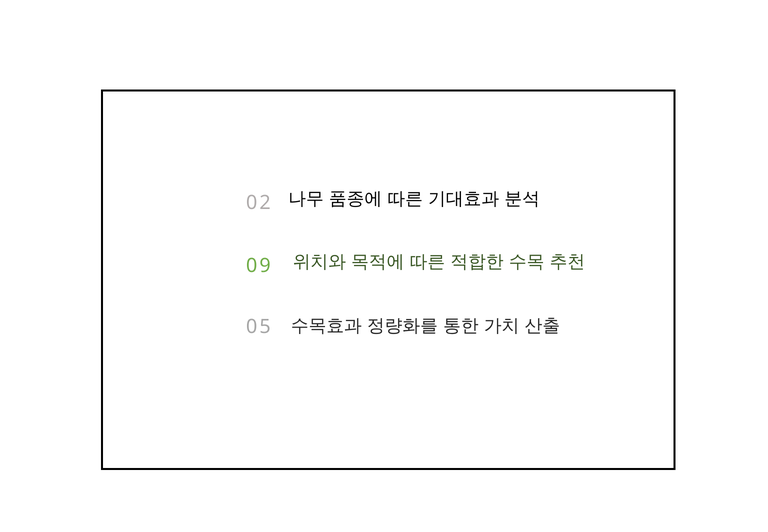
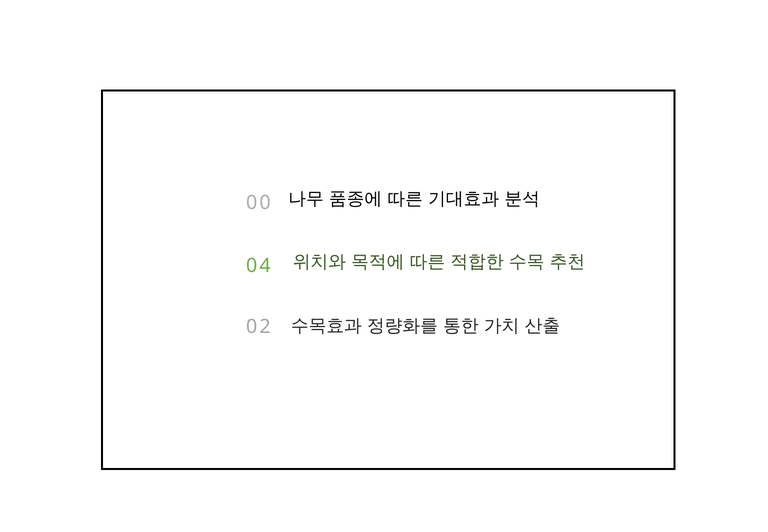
0 2: 2 -> 0
9: 9 -> 4
5: 5 -> 2
